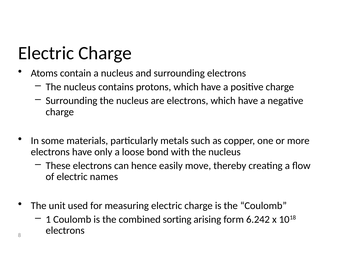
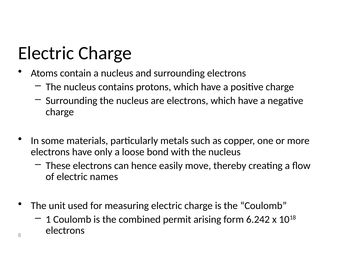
sorting: sorting -> permit
